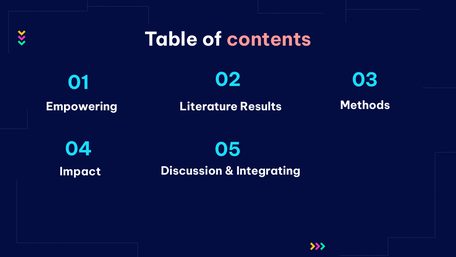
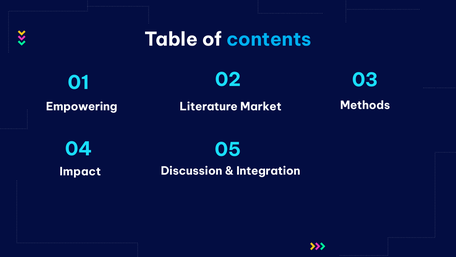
contents colour: pink -> light blue
Results: Results -> Market
Integrating: Integrating -> Integration
